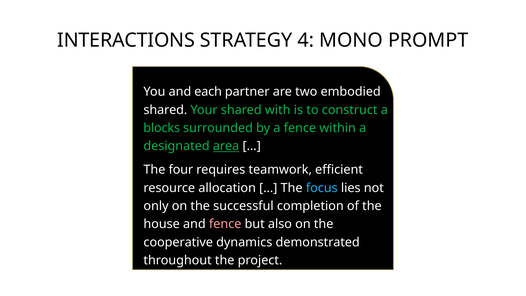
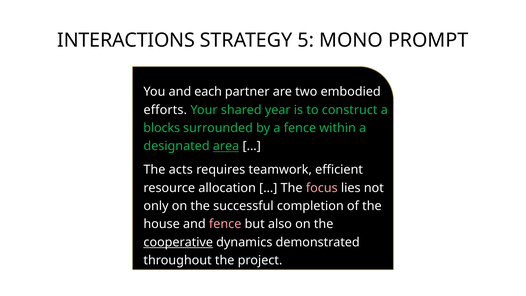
4: 4 -> 5
shared at (165, 110): shared -> efforts
with: with -> year
four: four -> acts
focus colour: light blue -> pink
cooperative underline: none -> present
